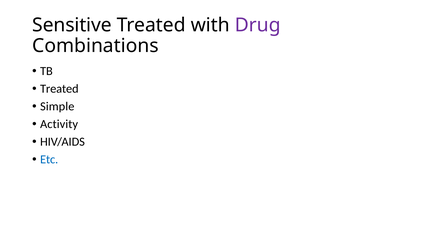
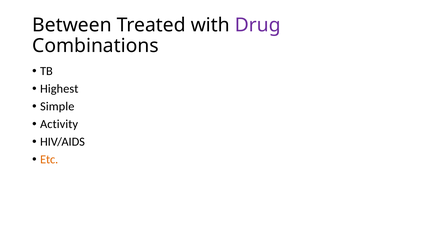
Sensitive: Sensitive -> Between
Treated at (59, 89): Treated -> Highest
Etc colour: blue -> orange
